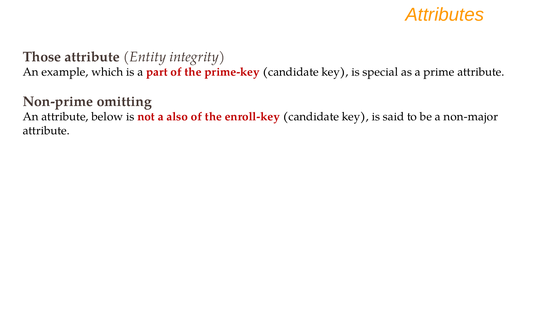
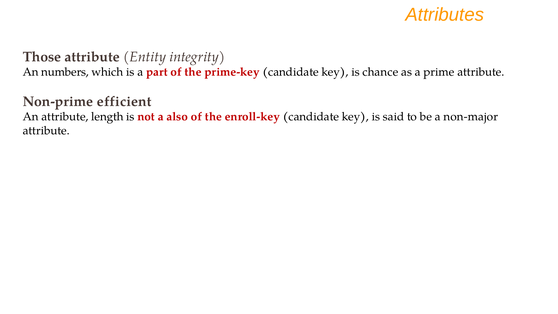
example: example -> numbers
special: special -> chance
omitting: omitting -> efficient
below: below -> length
